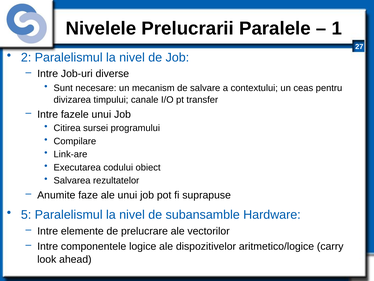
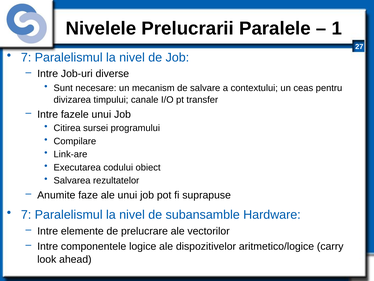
2 at (26, 57): 2 -> 7
5 at (26, 214): 5 -> 7
